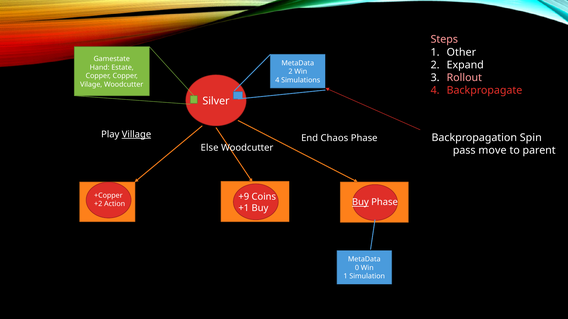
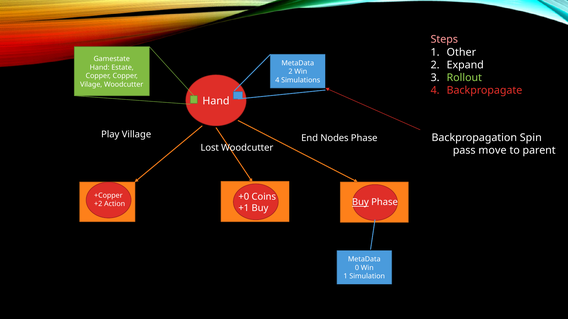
Rollout colour: pink -> light green
Silver at (216, 101): Silver -> Hand
Village underline: present -> none
Chaos: Chaos -> Nodes
Else: Else -> Lost
+9: +9 -> +0
